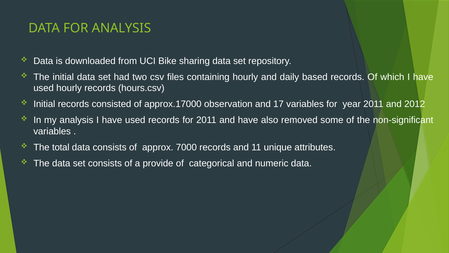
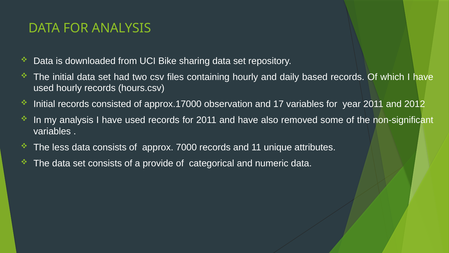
total: total -> less
